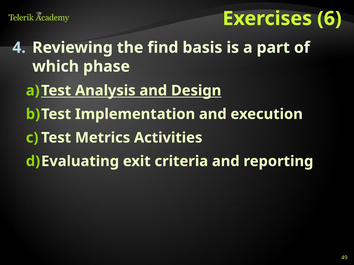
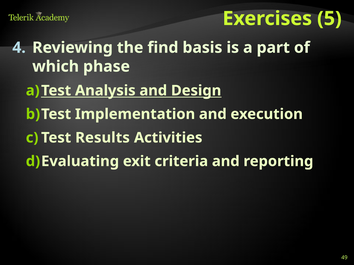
6: 6 -> 5
Metrics: Metrics -> Results
